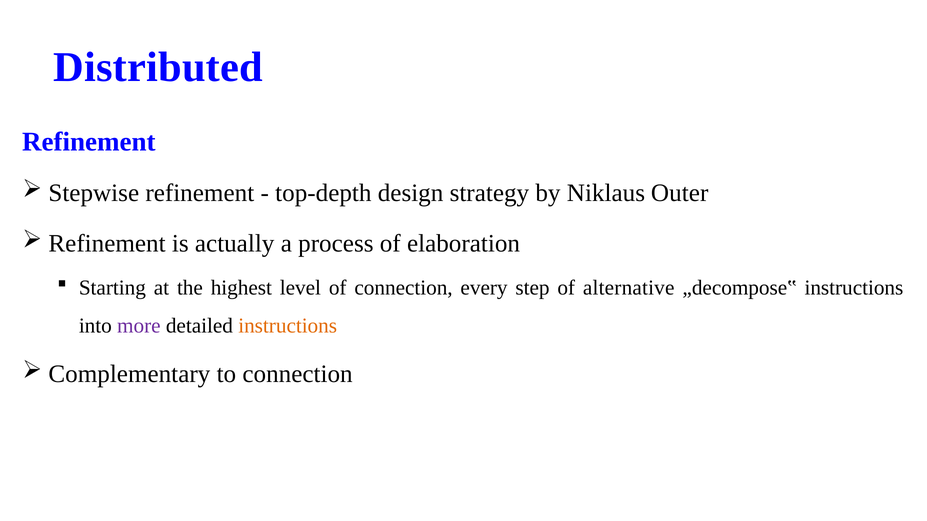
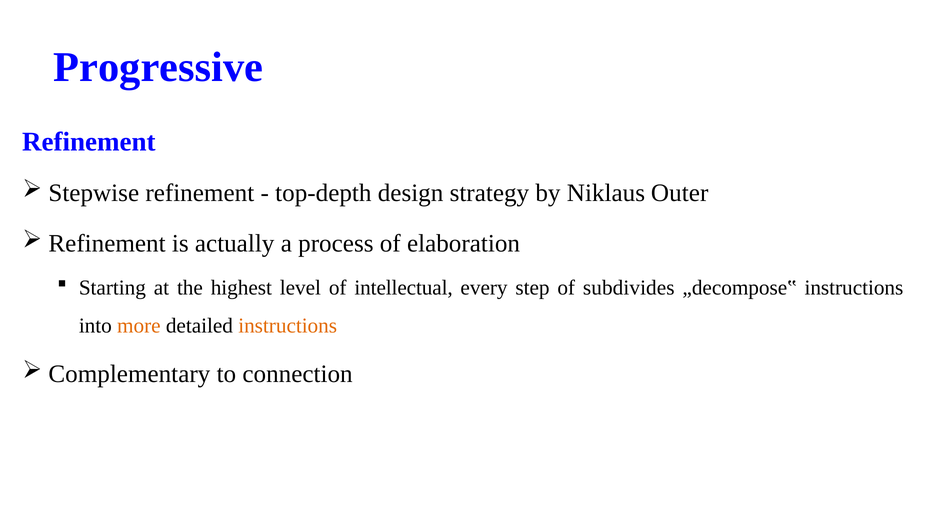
Distributed: Distributed -> Progressive
of connection: connection -> intellectual
alternative: alternative -> subdivides
more colour: purple -> orange
